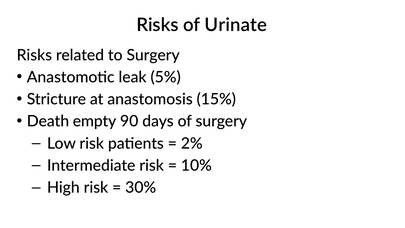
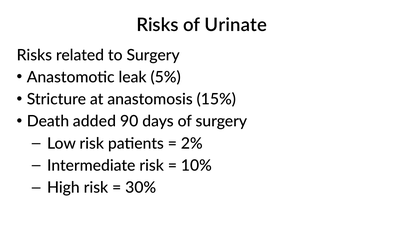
empty: empty -> added
